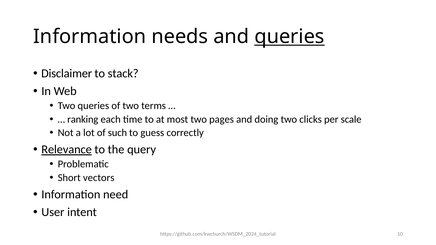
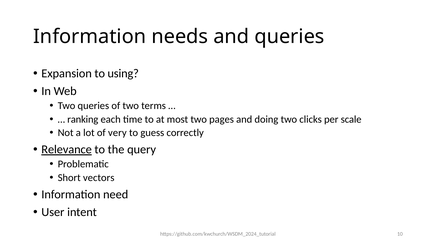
queries at (289, 37) underline: present -> none
Disclaimer: Disclaimer -> Expansion
stack: stack -> using
such: such -> very
